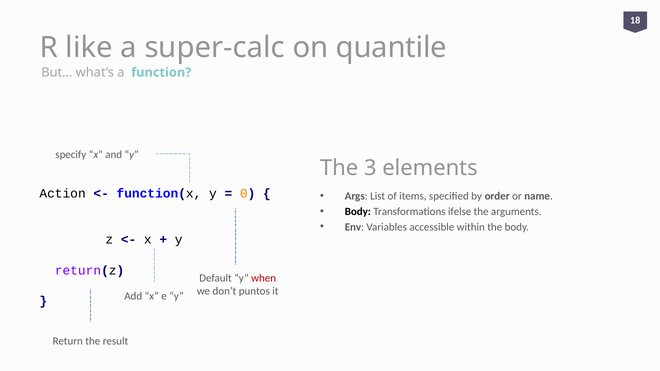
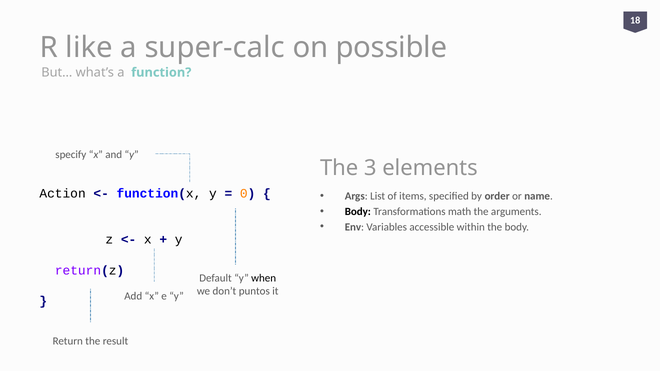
quantile: quantile -> possible
ifelse: ifelse -> math
when colour: red -> black
